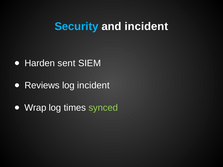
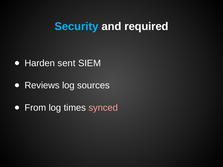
and incident: incident -> required
log incident: incident -> sources
Wrap: Wrap -> From
synced colour: light green -> pink
